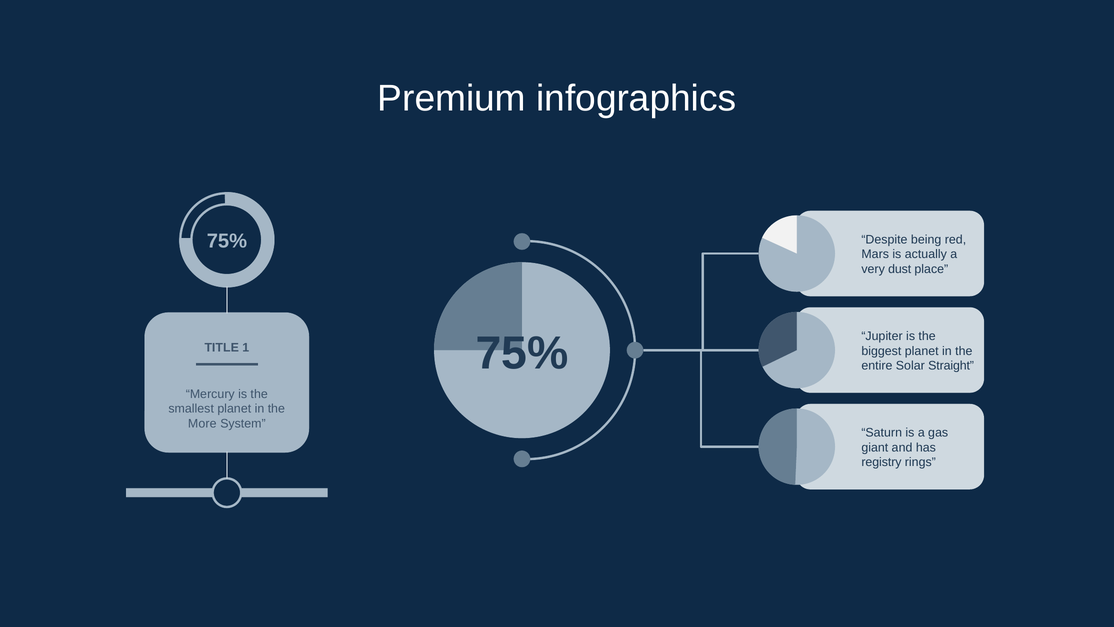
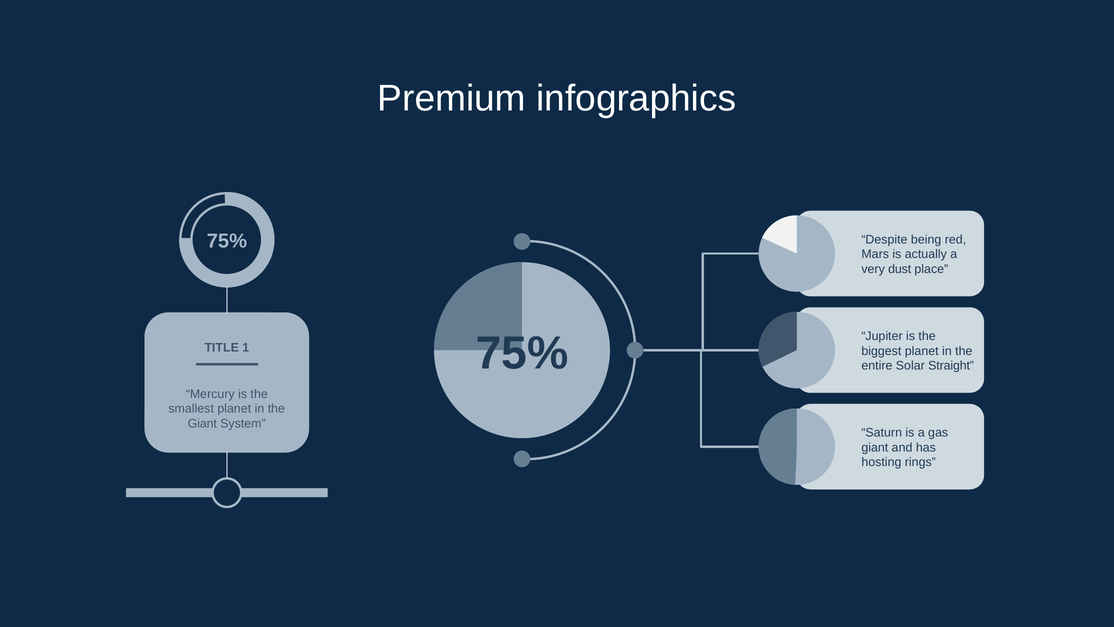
More at (202, 423): More -> Giant
registry: registry -> hosting
